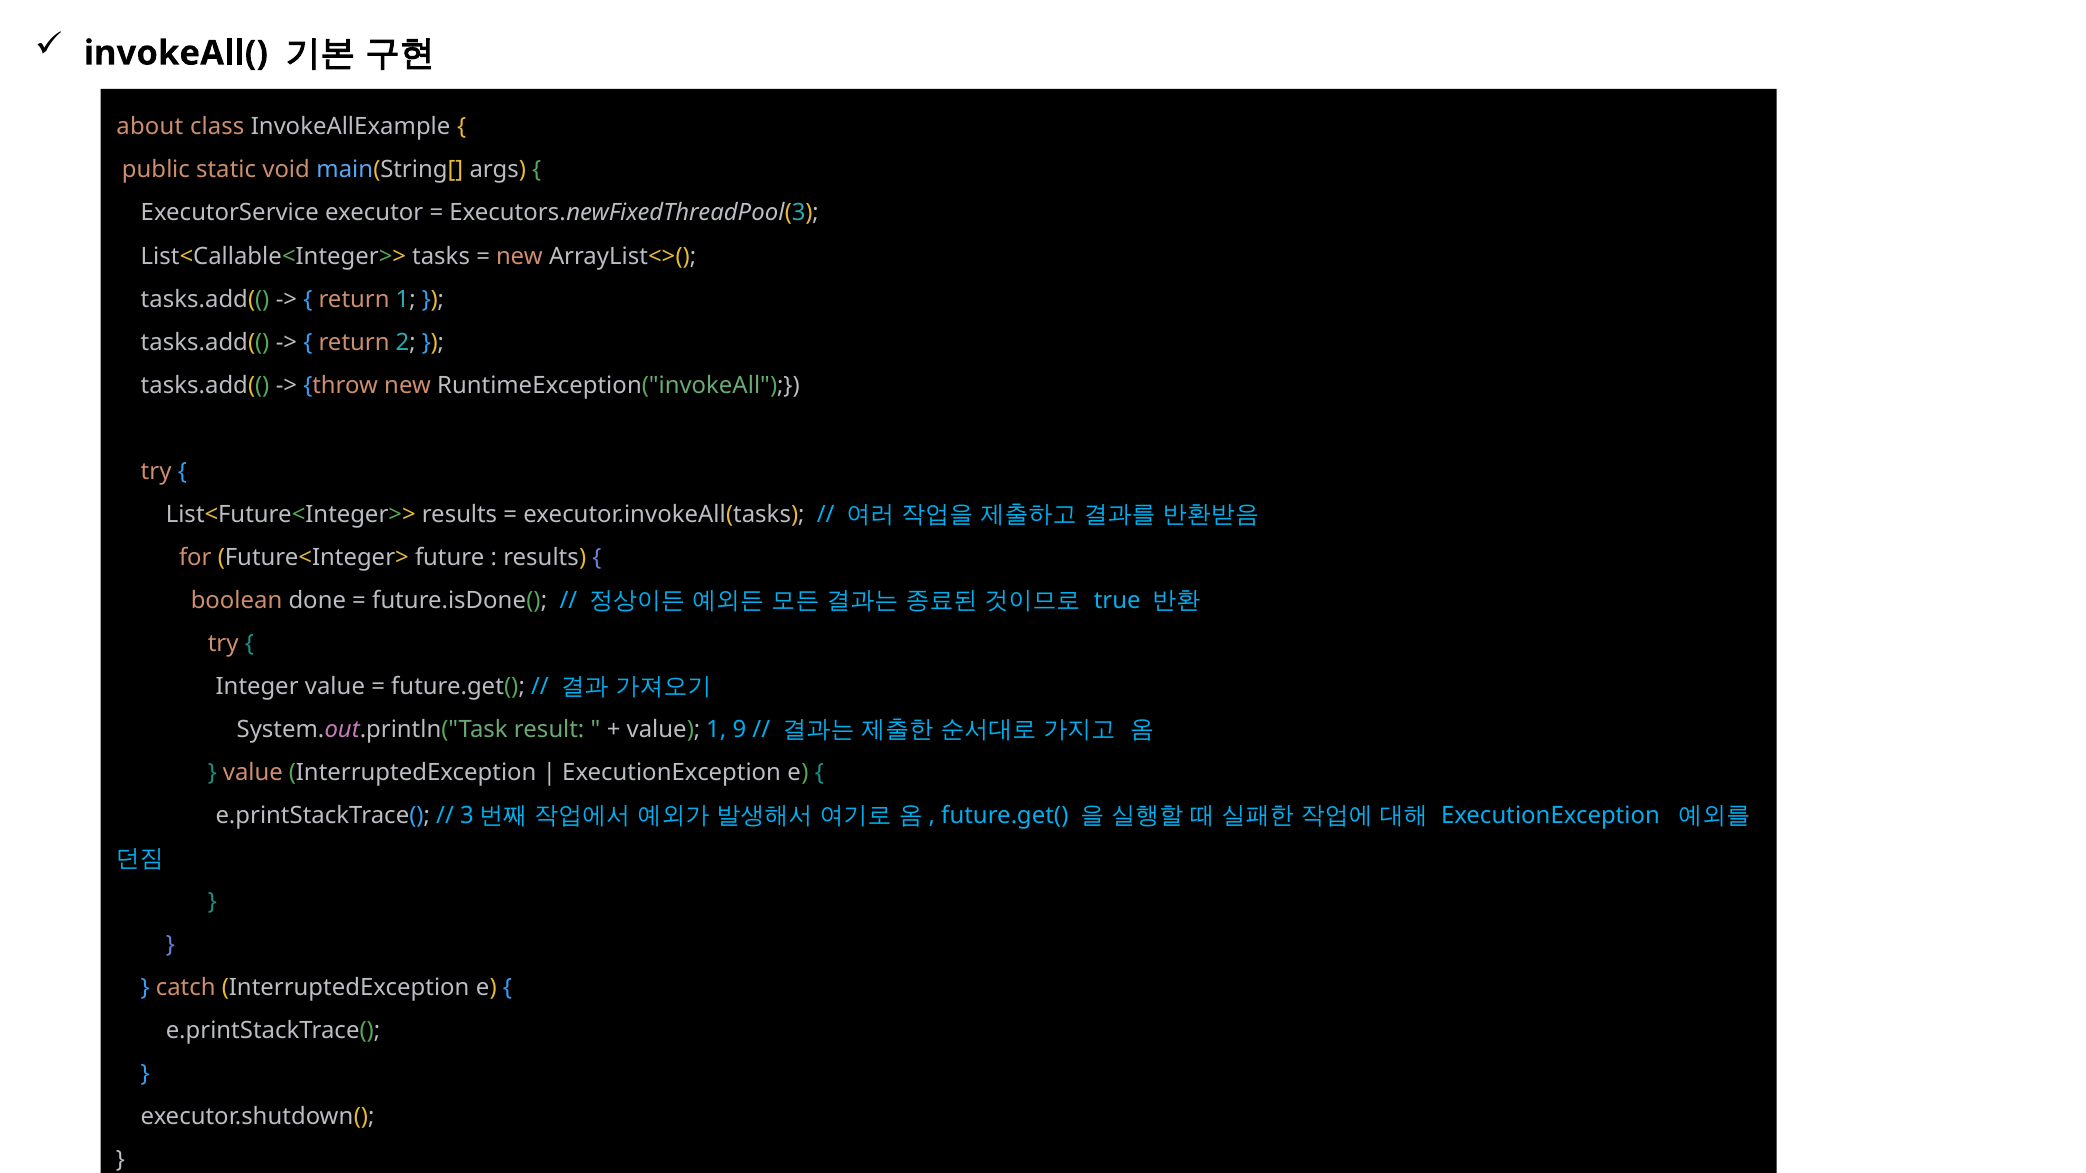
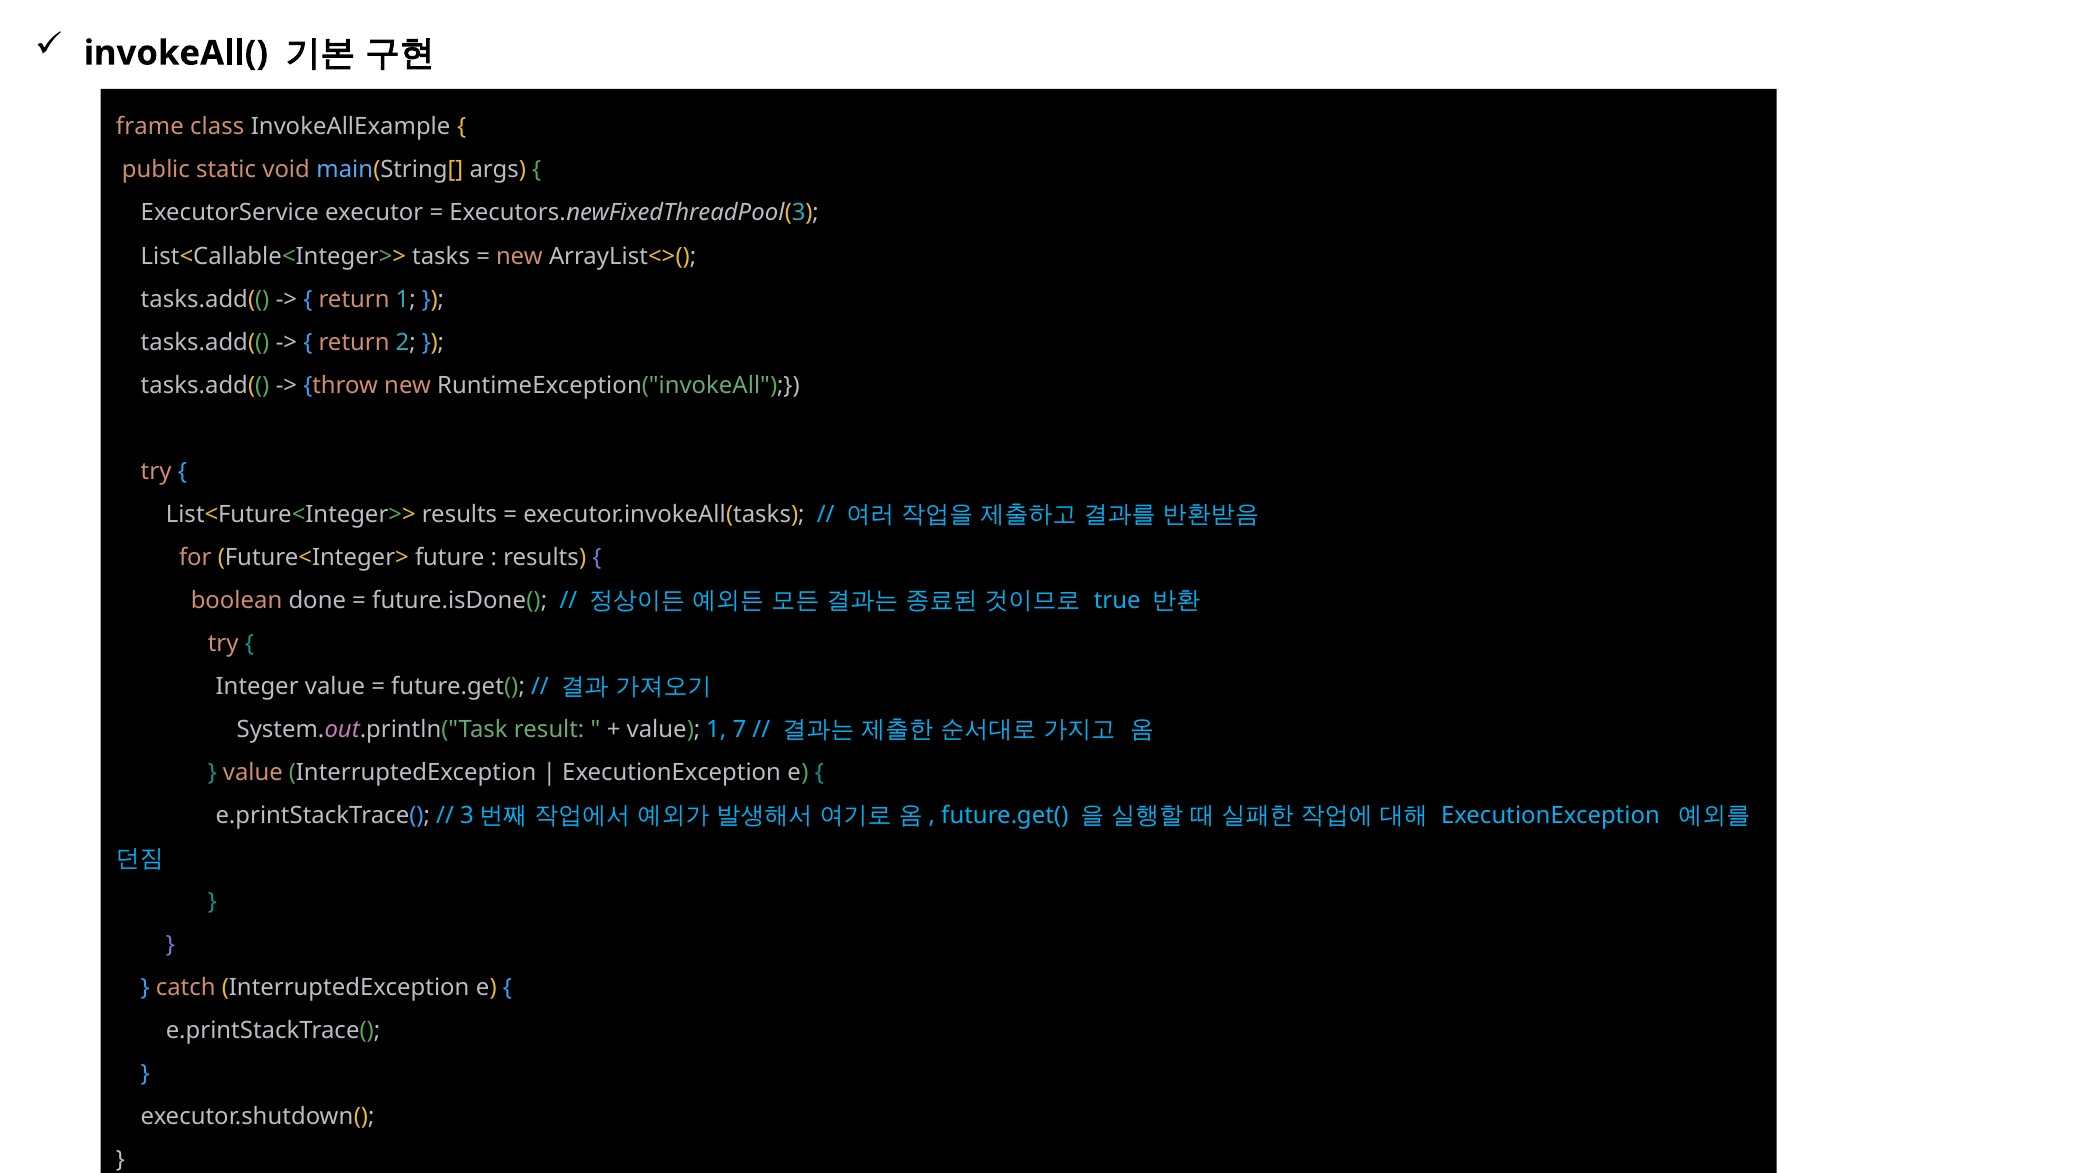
about: about -> frame
9: 9 -> 7
